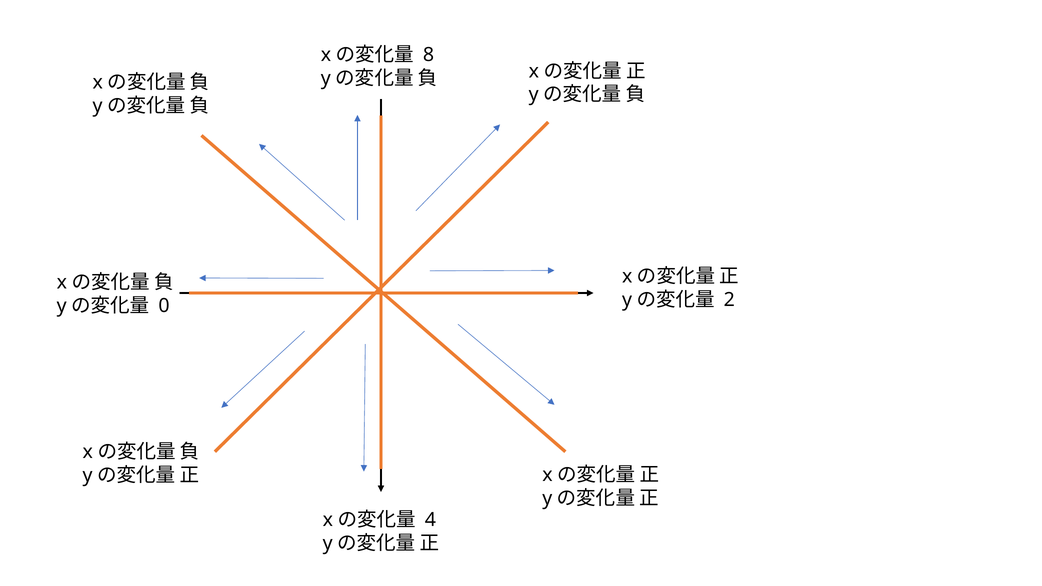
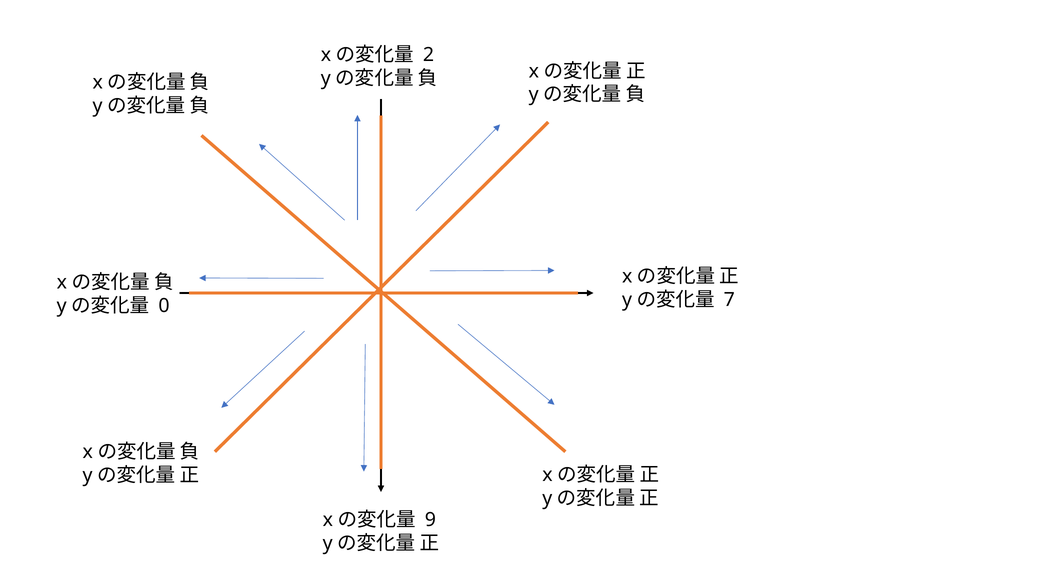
8: 8 -> 2
2: 2 -> 7
4: 4 -> 9
